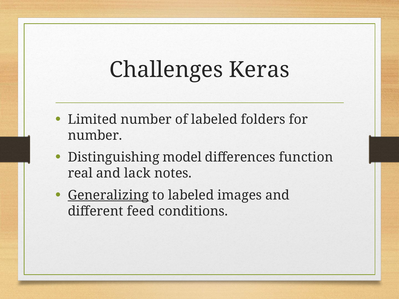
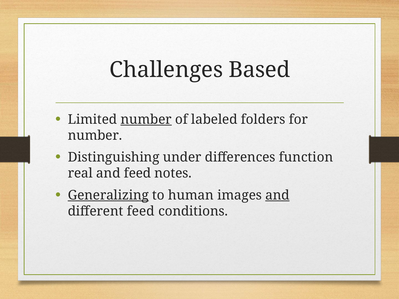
Keras: Keras -> Based
number at (146, 120) underline: none -> present
model: model -> under
and lack: lack -> feed
to labeled: labeled -> human
and at (277, 195) underline: none -> present
